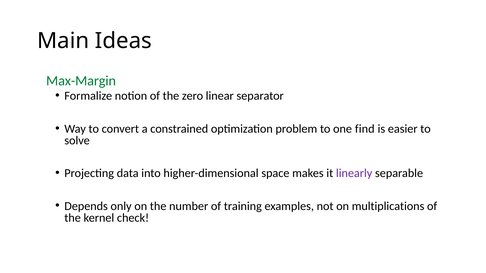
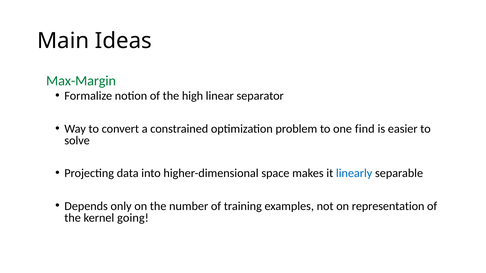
zero: zero -> high
linearly colour: purple -> blue
multiplications: multiplications -> representation
check: check -> going
